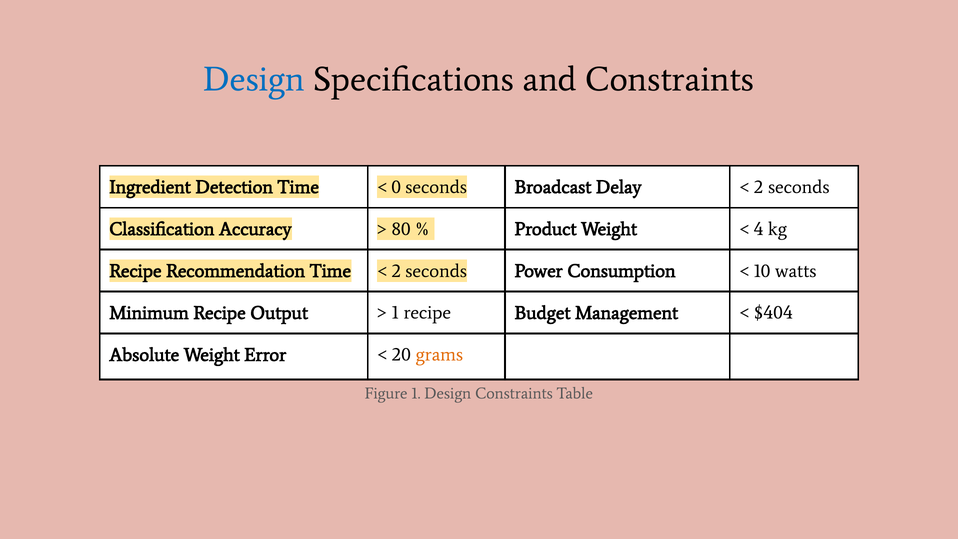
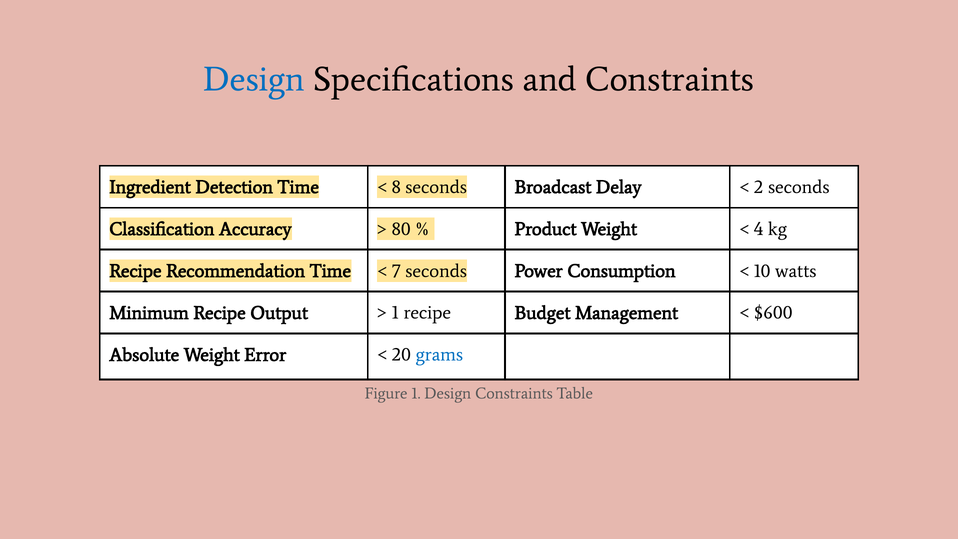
0: 0 -> 8
2 at (396, 271): 2 -> 7
$404: $404 -> $600
grams colour: orange -> blue
